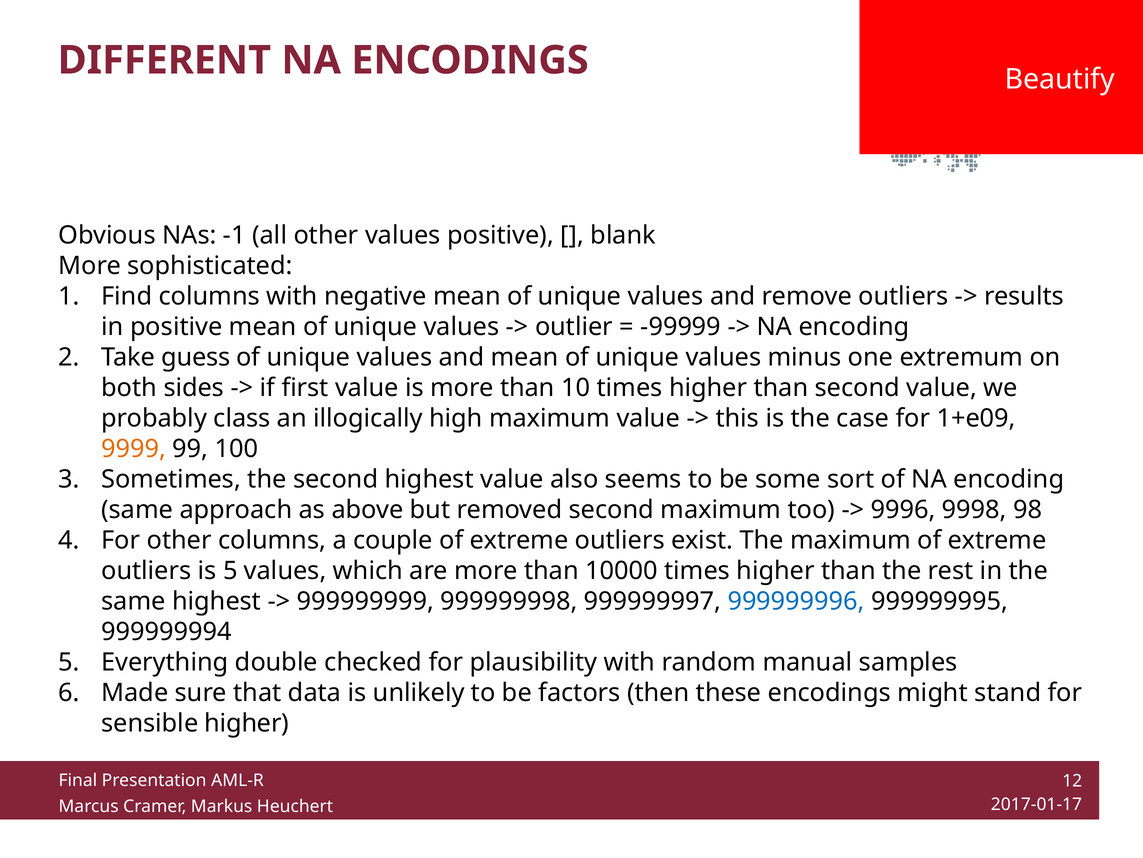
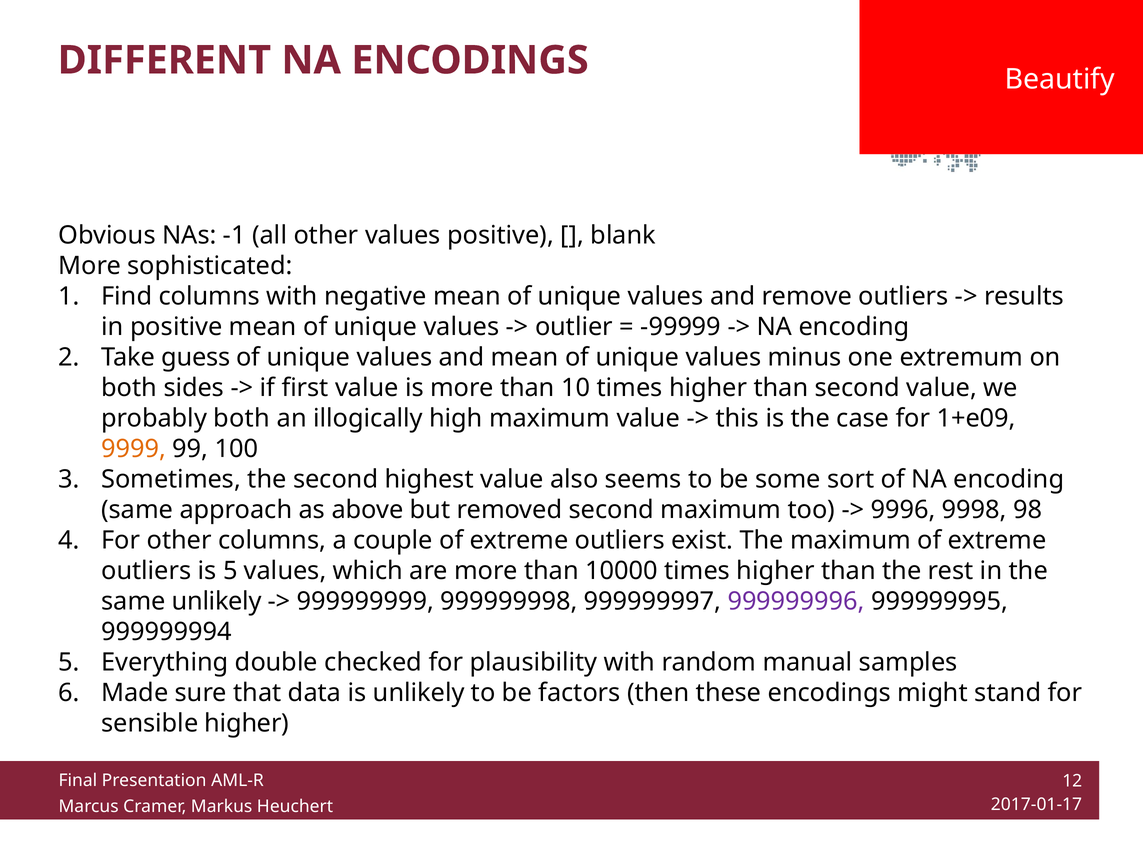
probably class: class -> both
same highest: highest -> unlikely
999999996 colour: blue -> purple
